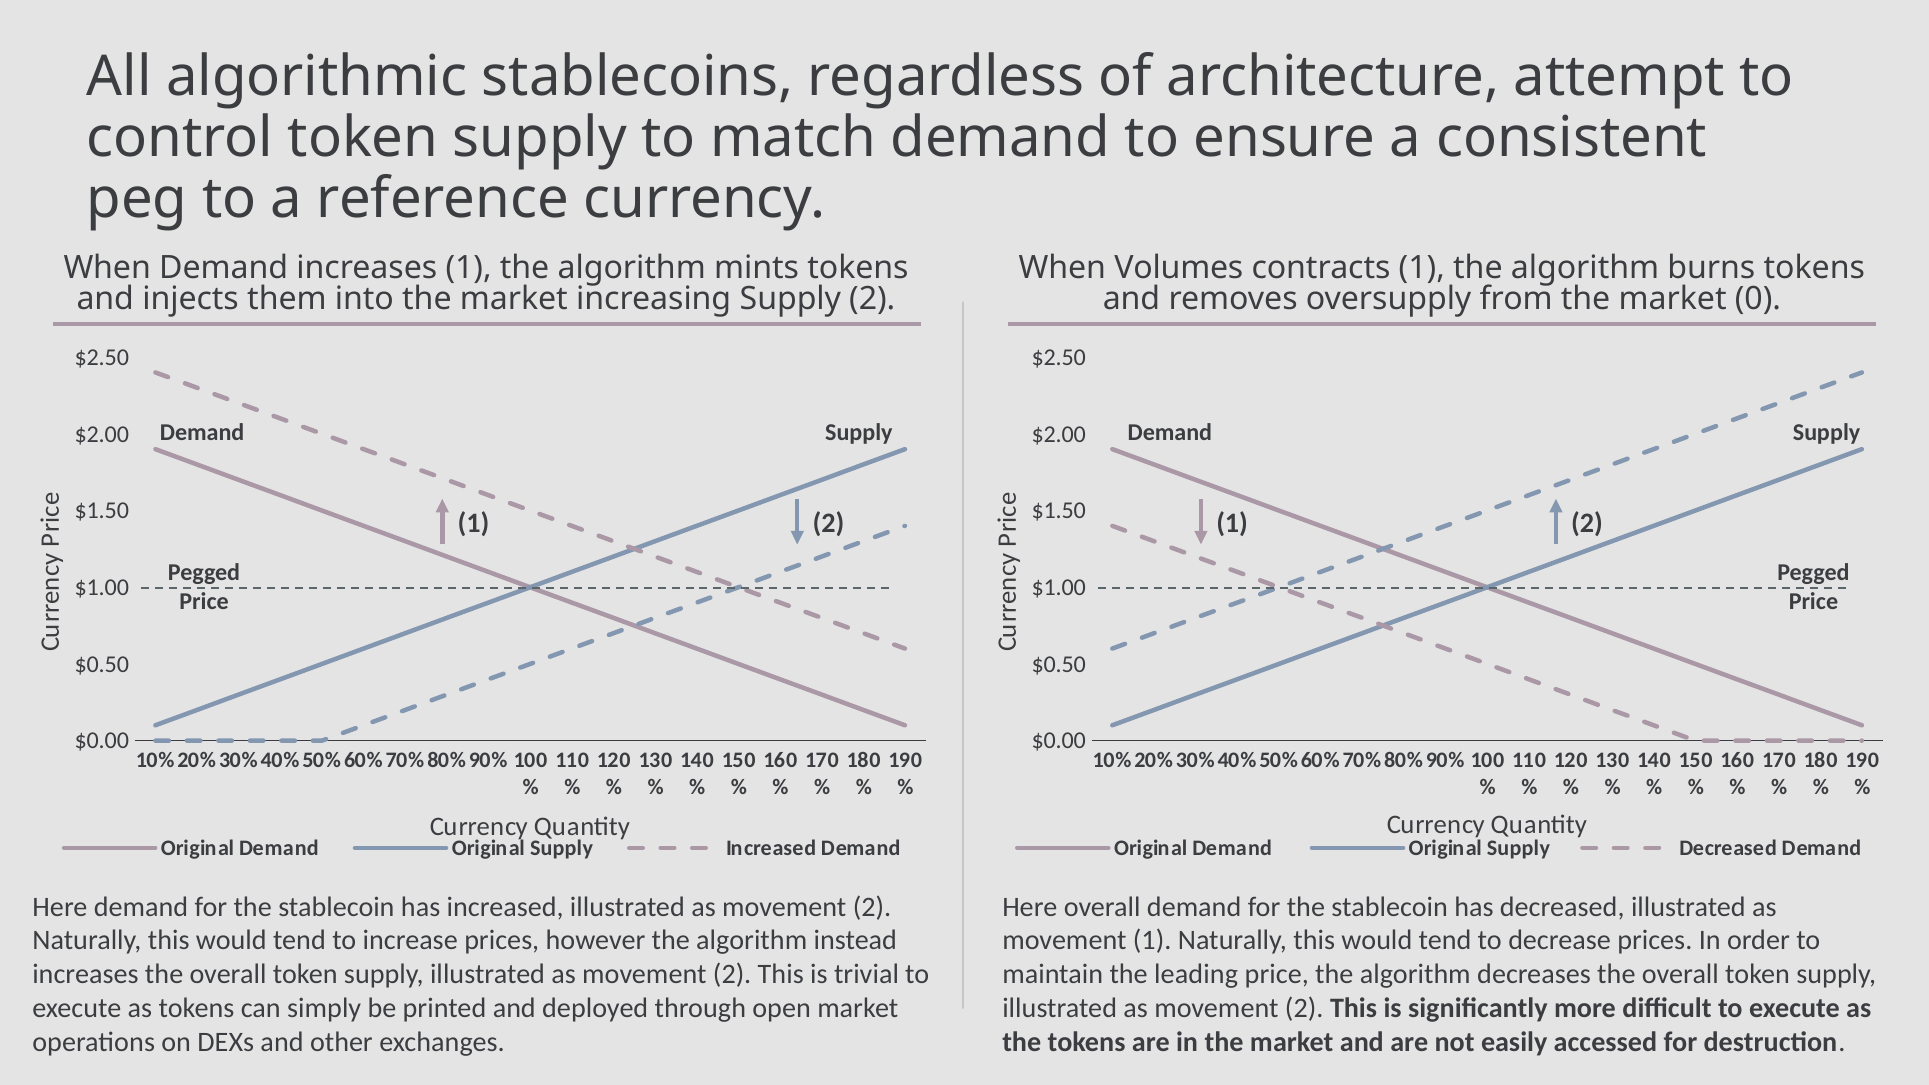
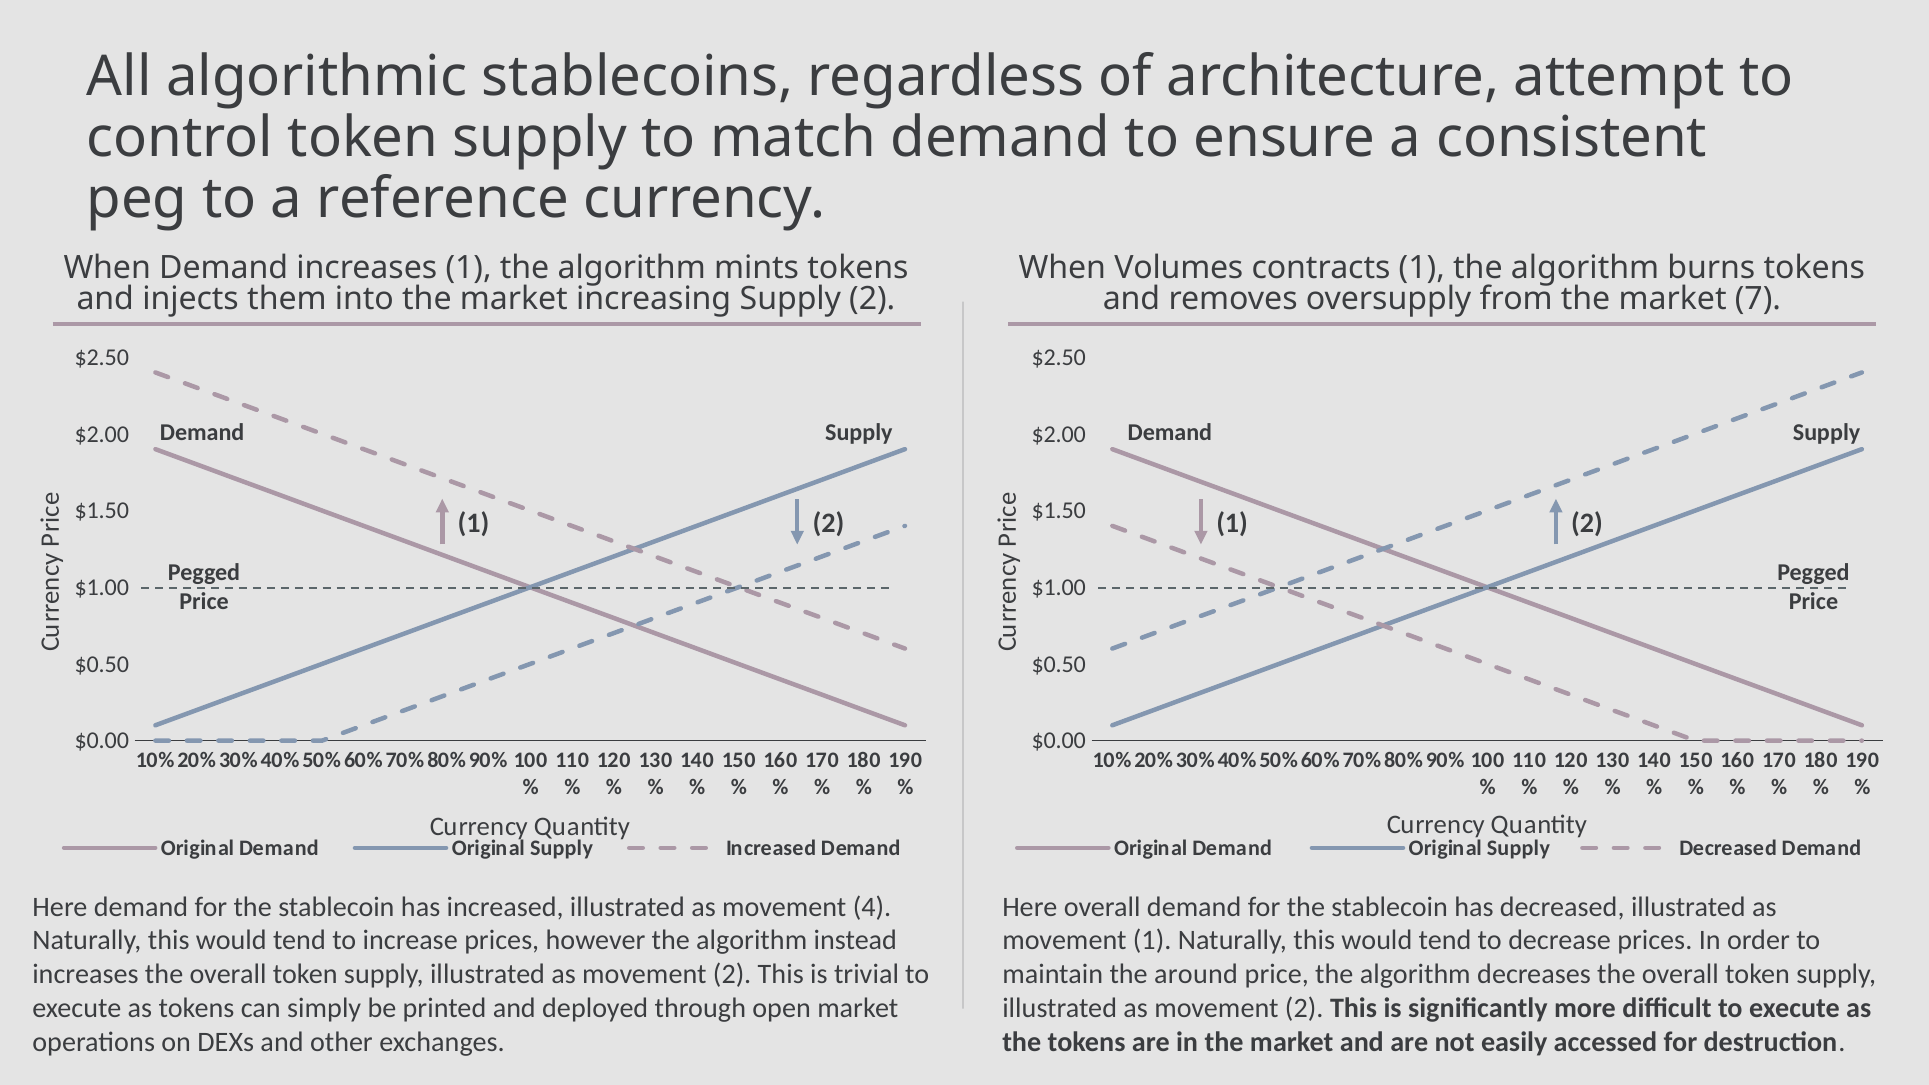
0: 0 -> 7
2 at (872, 907): 2 -> 4
leading: leading -> around
